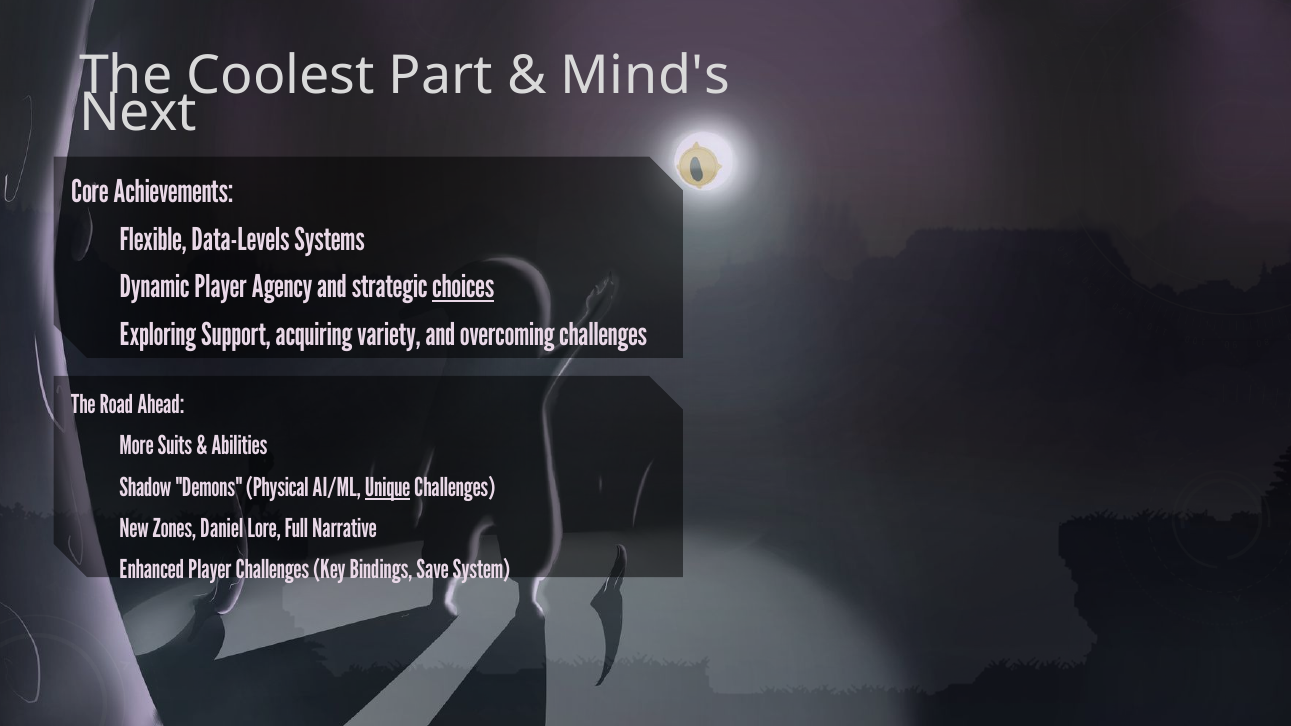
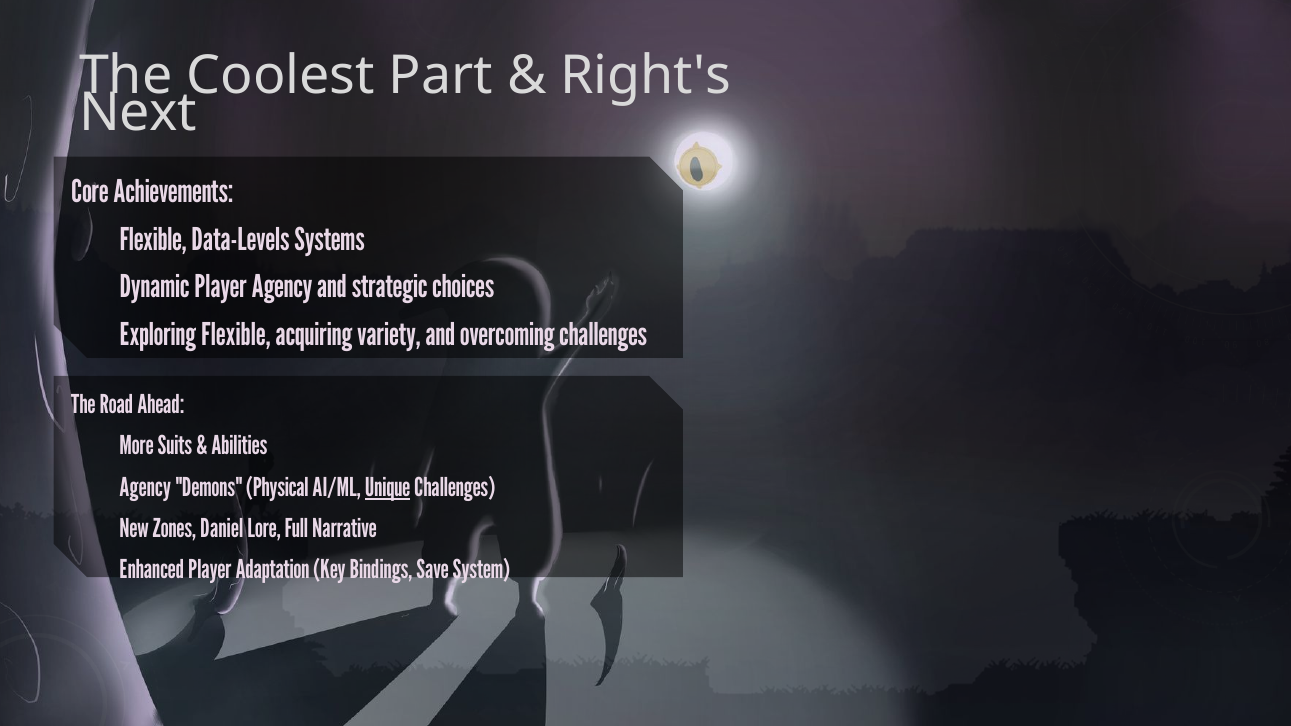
Mind's: Mind's -> Right's
choices underline: present -> none
Exploring Support: Support -> Flexible
Shadow at (145, 488): Shadow -> Agency
Player Challenges: Challenges -> Adaptation
